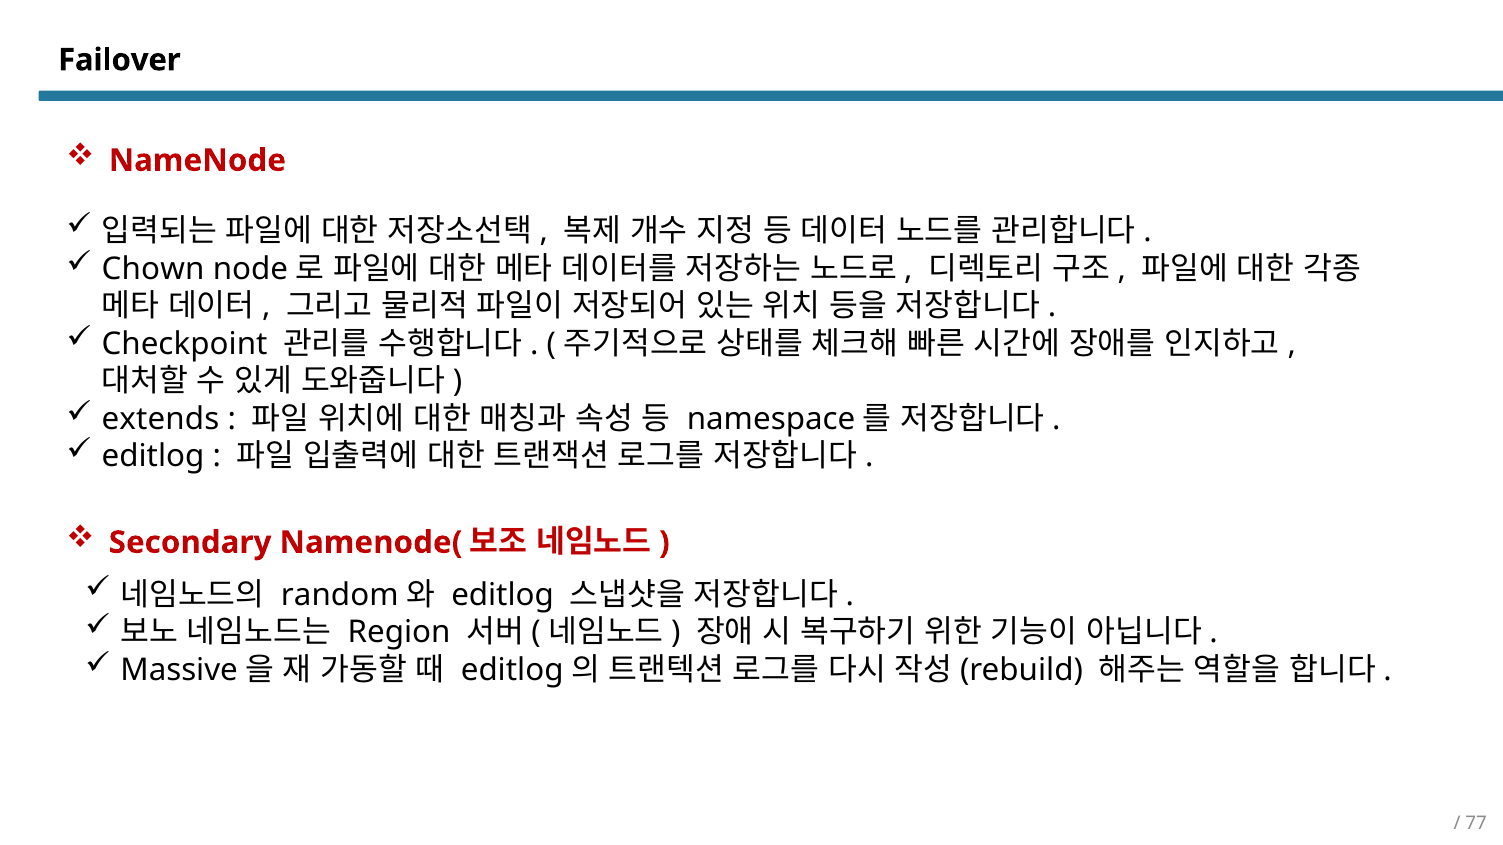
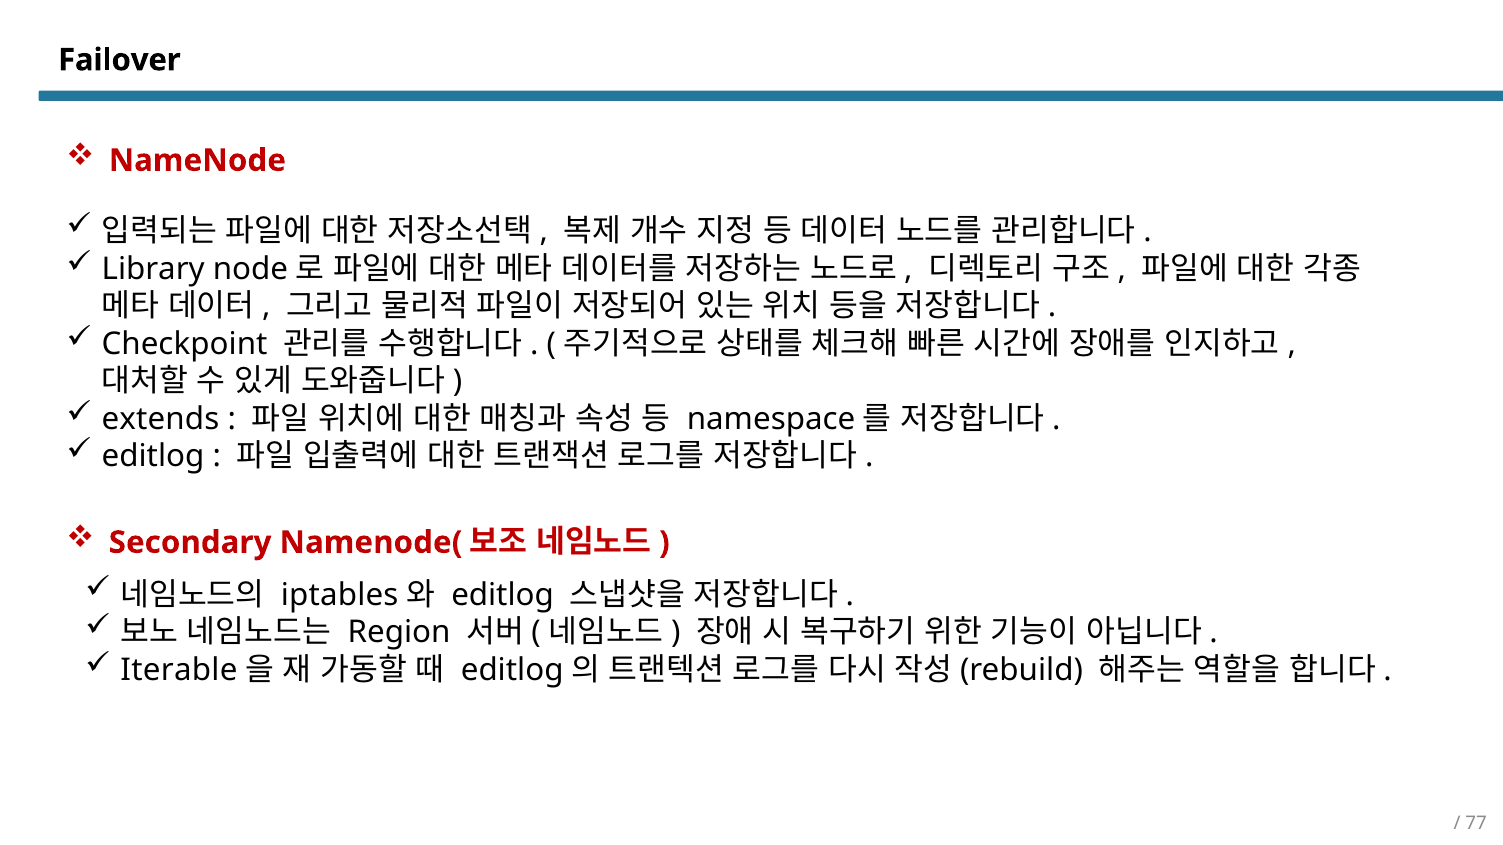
Chown: Chown -> Library
random: random -> iptables
Massive: Massive -> Iterable
